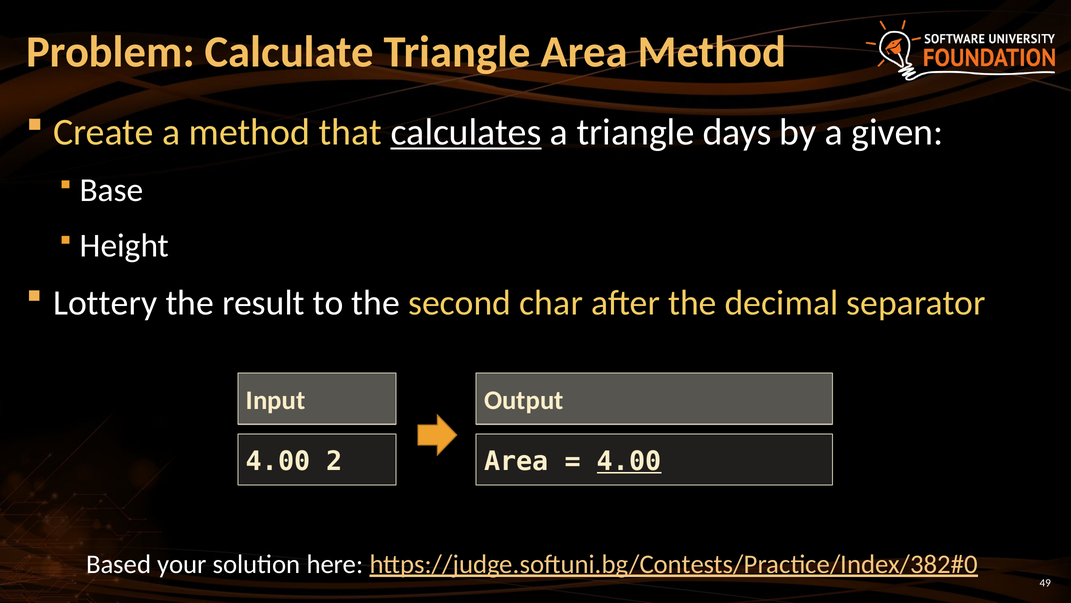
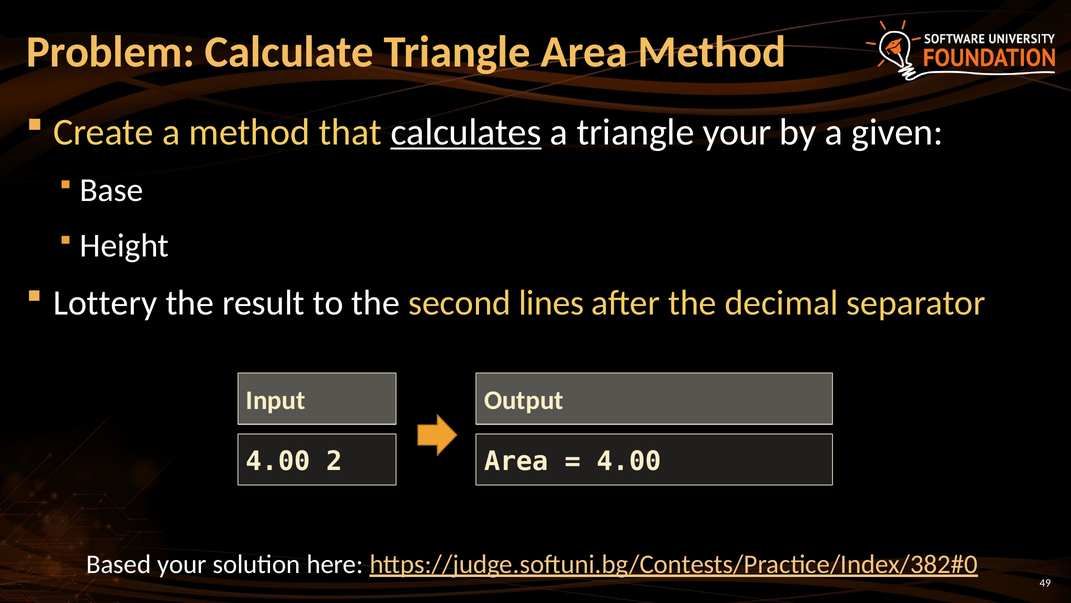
triangle days: days -> your
char: char -> lines
4.00 at (629, 461) underline: present -> none
